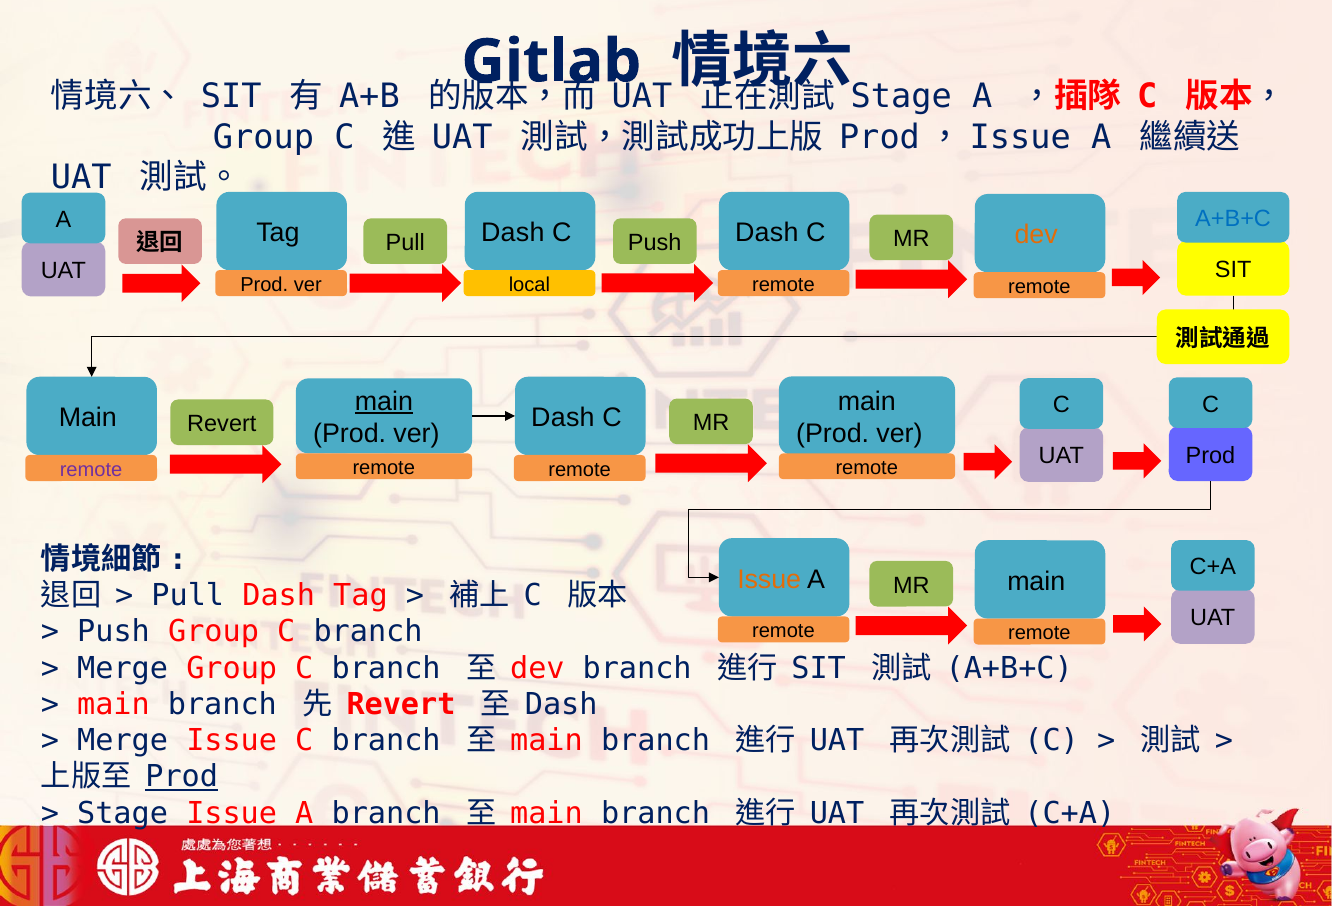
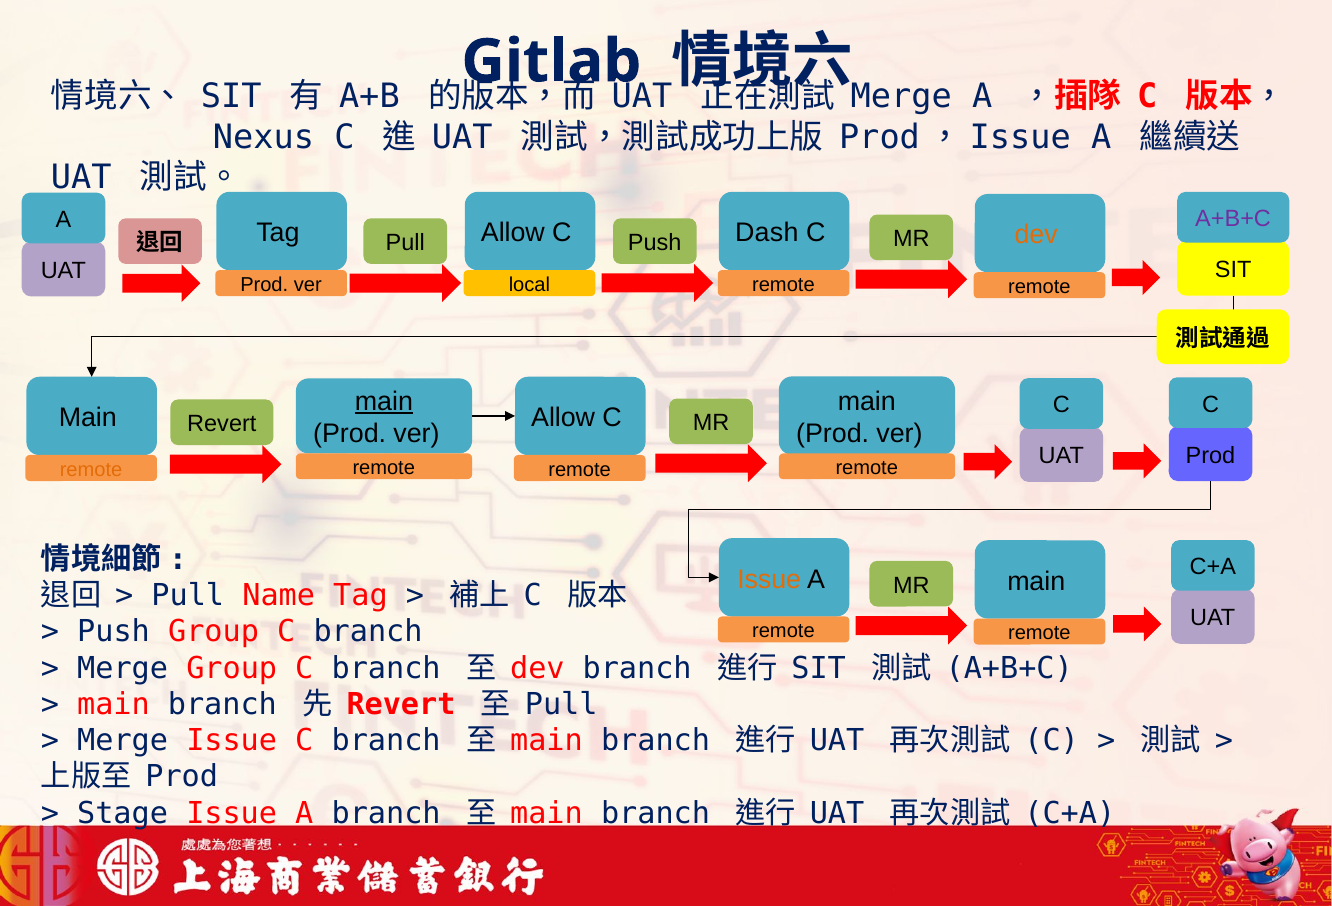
Stage at (901, 97): Stage -> Merge
Group at (263, 137): Group -> Nexus
A+B+C at (1233, 219) colour: blue -> purple
Dash at (513, 233): Dash -> Allow
Dash at (563, 418): Dash -> Allow
remote at (91, 469) colour: purple -> orange
Dash at (279, 596): Dash -> Name
Dash at (561, 705): Dash -> Pull
Prod at (182, 777) underline: present -> none
